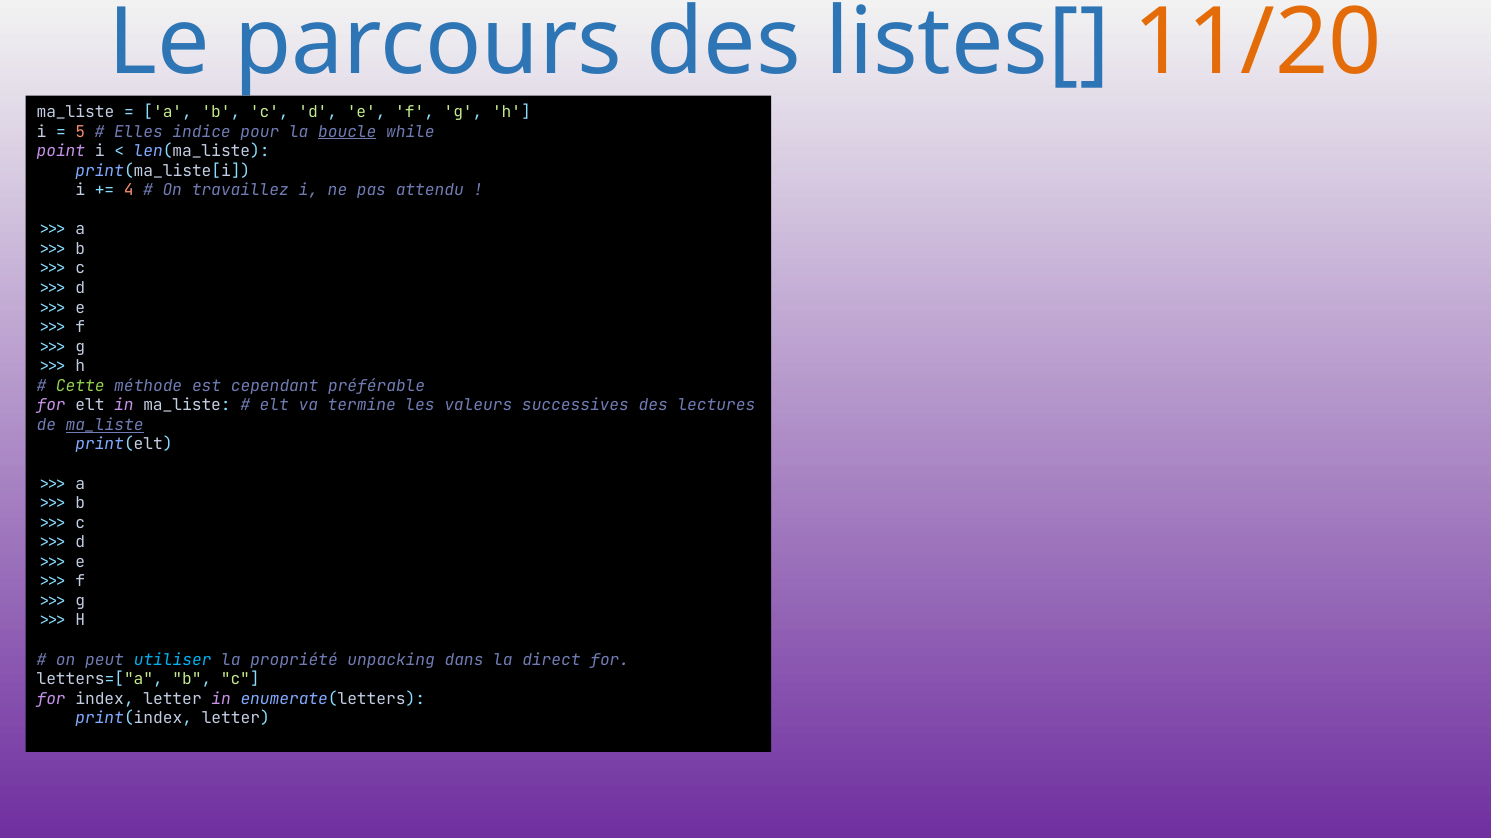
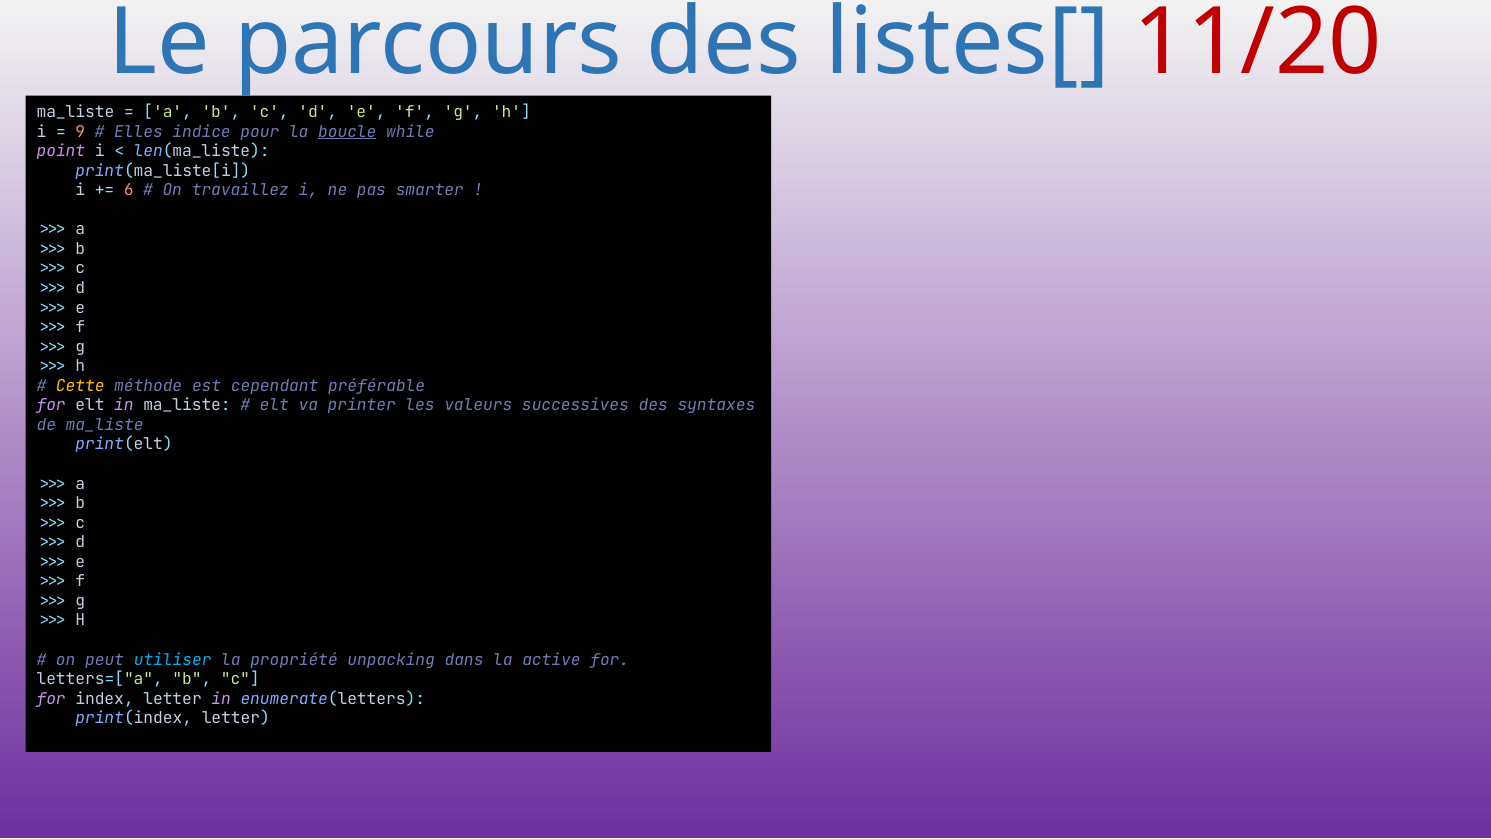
11/20 colour: orange -> red
5: 5 -> 9
4: 4 -> 6
attendu: attendu -> smarter
Cette colour: light green -> yellow
termine: termine -> printer
lectures: lectures -> syntaxes
ma_liste at (105, 425) underline: present -> none
direct: direct -> active
